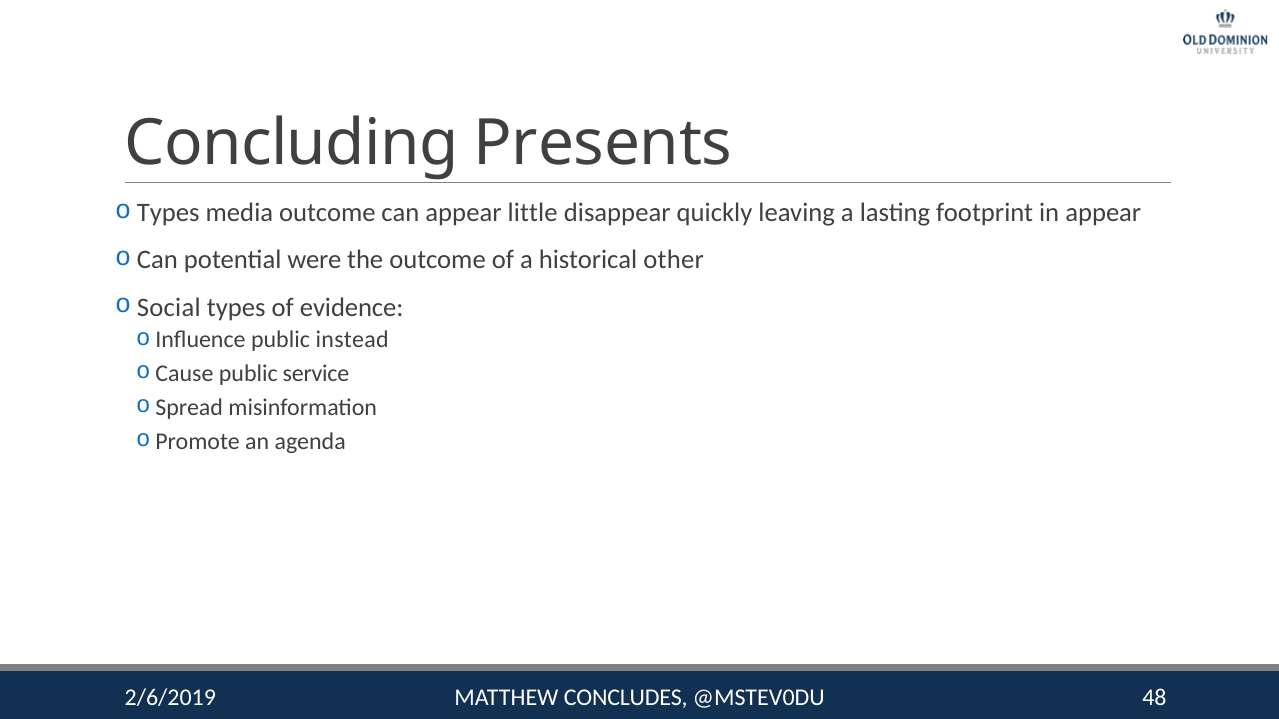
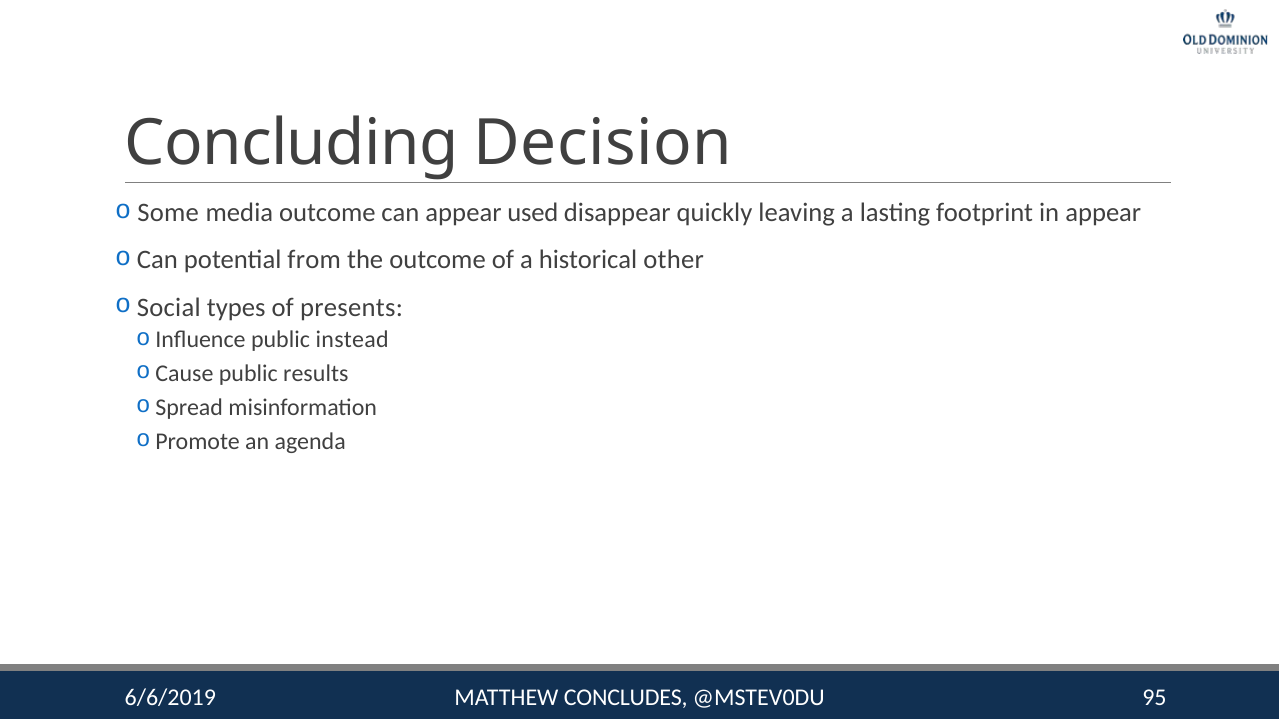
Presents: Presents -> Decision
Types at (168, 213): Types -> Some
little: little -> used
were: were -> from
evidence: evidence -> presents
service: service -> results
48: 48 -> 95
2/6/2019: 2/6/2019 -> 6/6/2019
